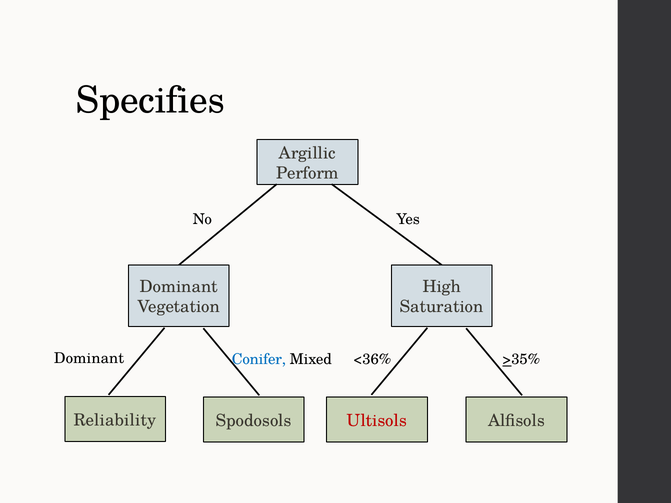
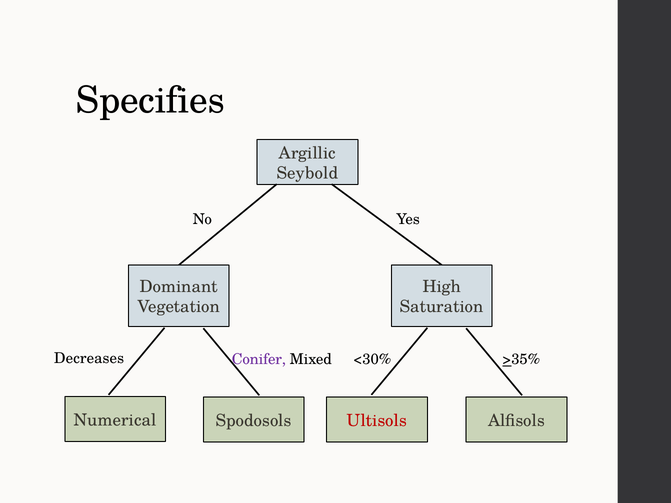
Perform: Perform -> Seybold
Dominant at (89, 358): Dominant -> Decreases
Conifer colour: blue -> purple
<36%: <36% -> <30%
Reliability: Reliability -> Numerical
